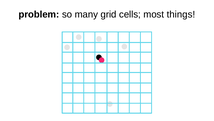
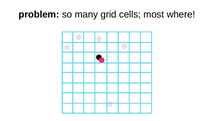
things: things -> where
